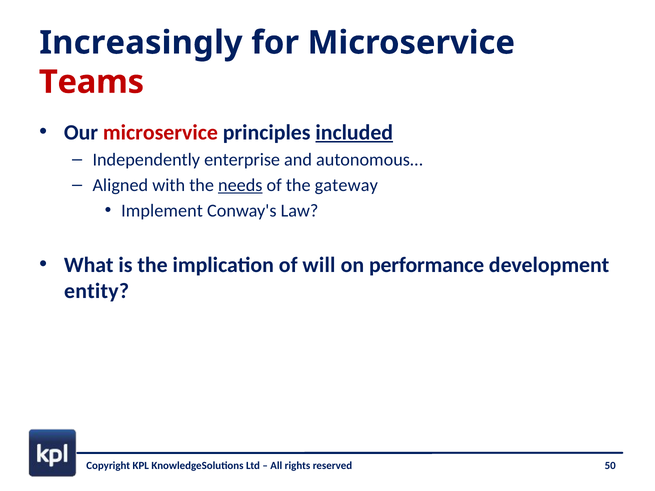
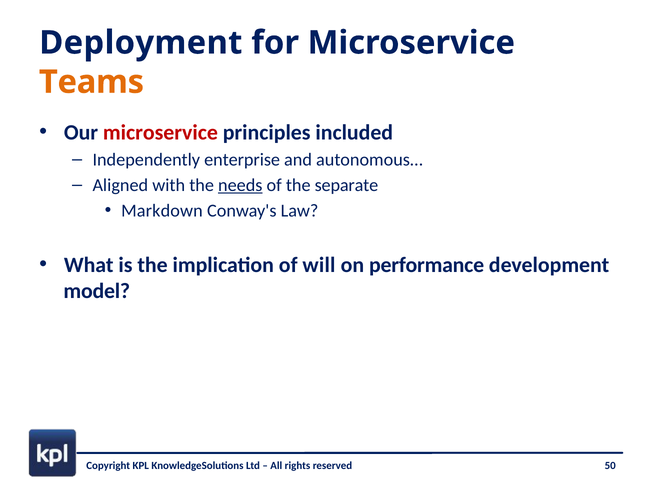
Increasingly: Increasingly -> Deployment
Teams colour: red -> orange
included underline: present -> none
gateway: gateway -> separate
Implement: Implement -> Markdown
entity: entity -> model
